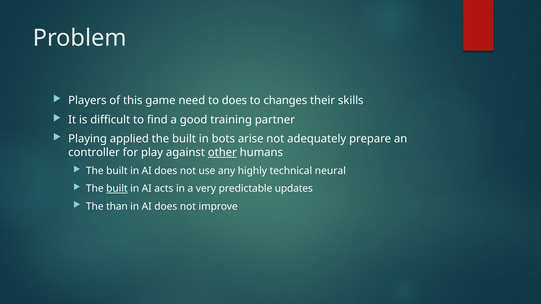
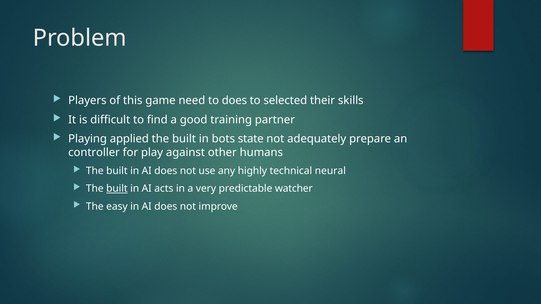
changes: changes -> selected
arise: arise -> state
other underline: present -> none
updates: updates -> watcher
than: than -> easy
